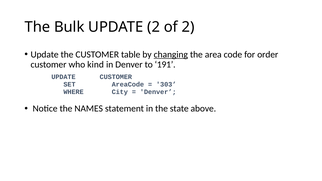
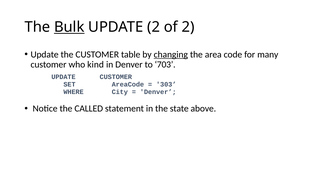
Bulk underline: none -> present
order: order -> many
191: 191 -> 703
NAMES: NAMES -> CALLED
